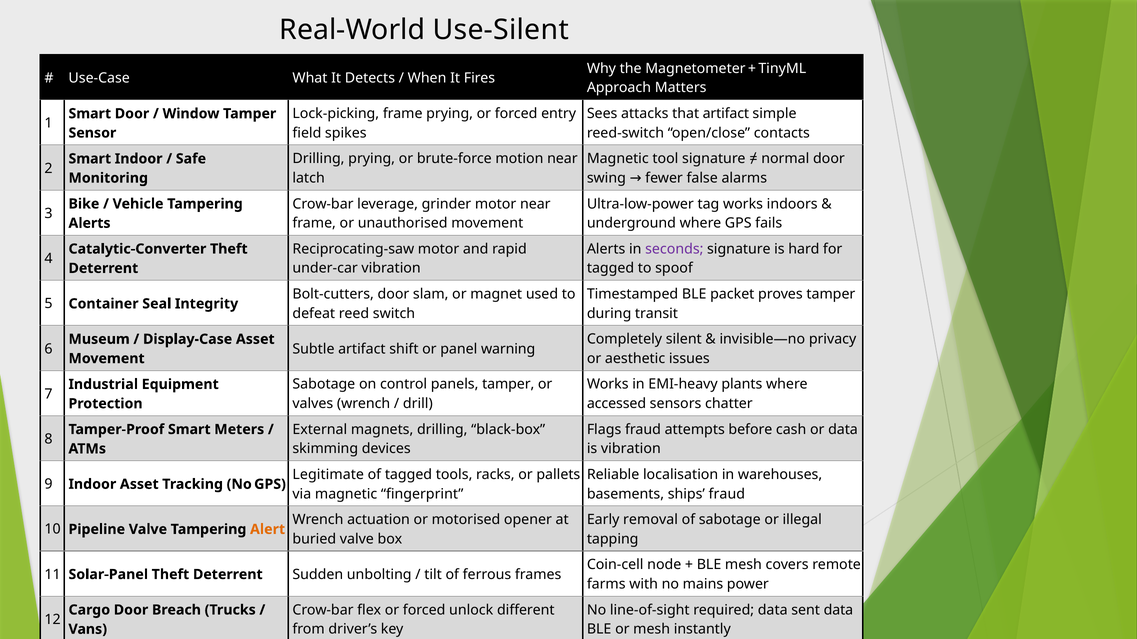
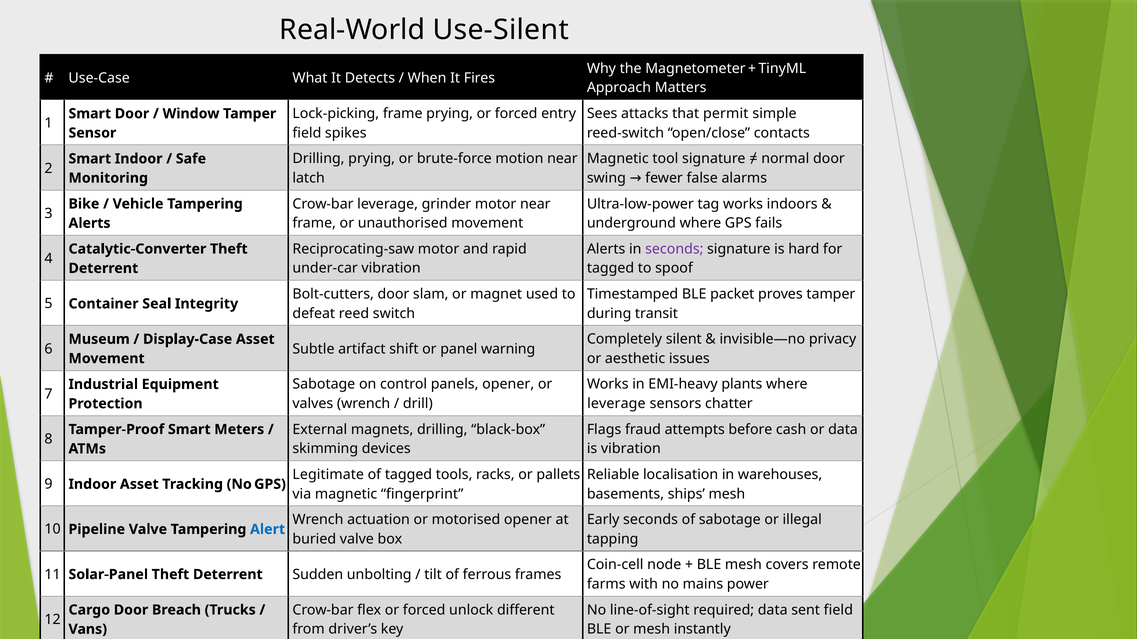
that artifact: artifact -> permit
panels tamper: tamper -> opener
accessed at (617, 404): accessed -> leverage
ships fraud: fraud -> mesh
Early removal: removal -> seconds
Alert colour: orange -> blue
sent data: data -> field
